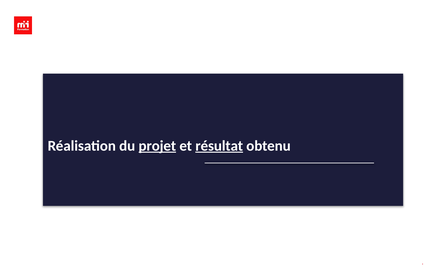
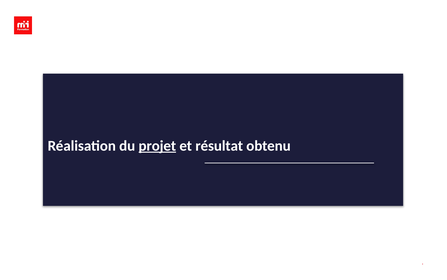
résultat underline: present -> none
